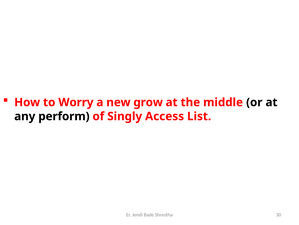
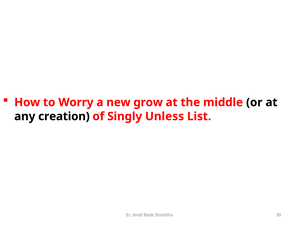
perform: perform -> creation
Access: Access -> Unless
